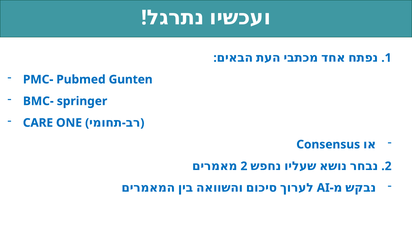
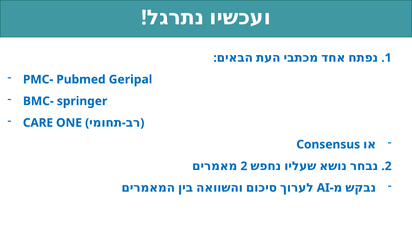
Gunten: Gunten -> Geripal
